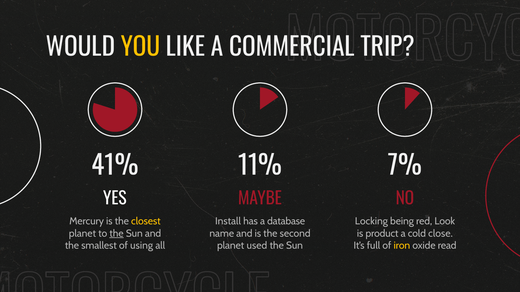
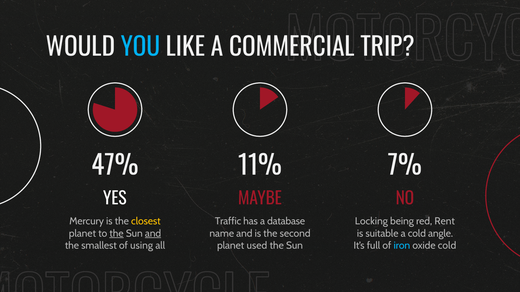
YOU colour: yellow -> light blue
41%: 41% -> 47%
Install: Install -> Traffic
Look: Look -> Rent
and at (153, 234) underline: none -> present
product: product -> suitable
close: close -> angle
iron colour: yellow -> light blue
oxide read: read -> cold
